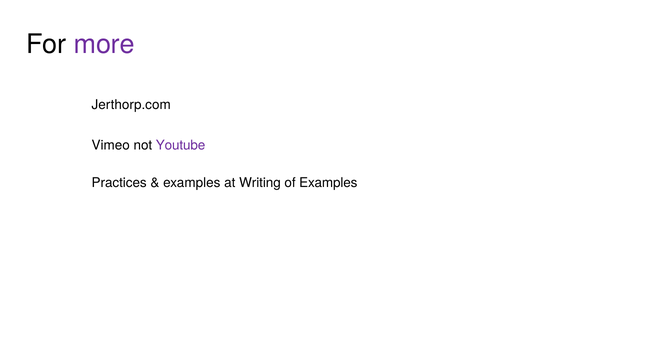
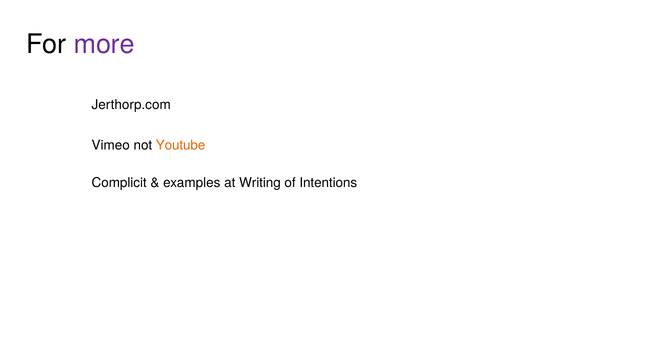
Youtube colour: purple -> orange
Practices: Practices -> Complicit
of Examples: Examples -> Intentions
